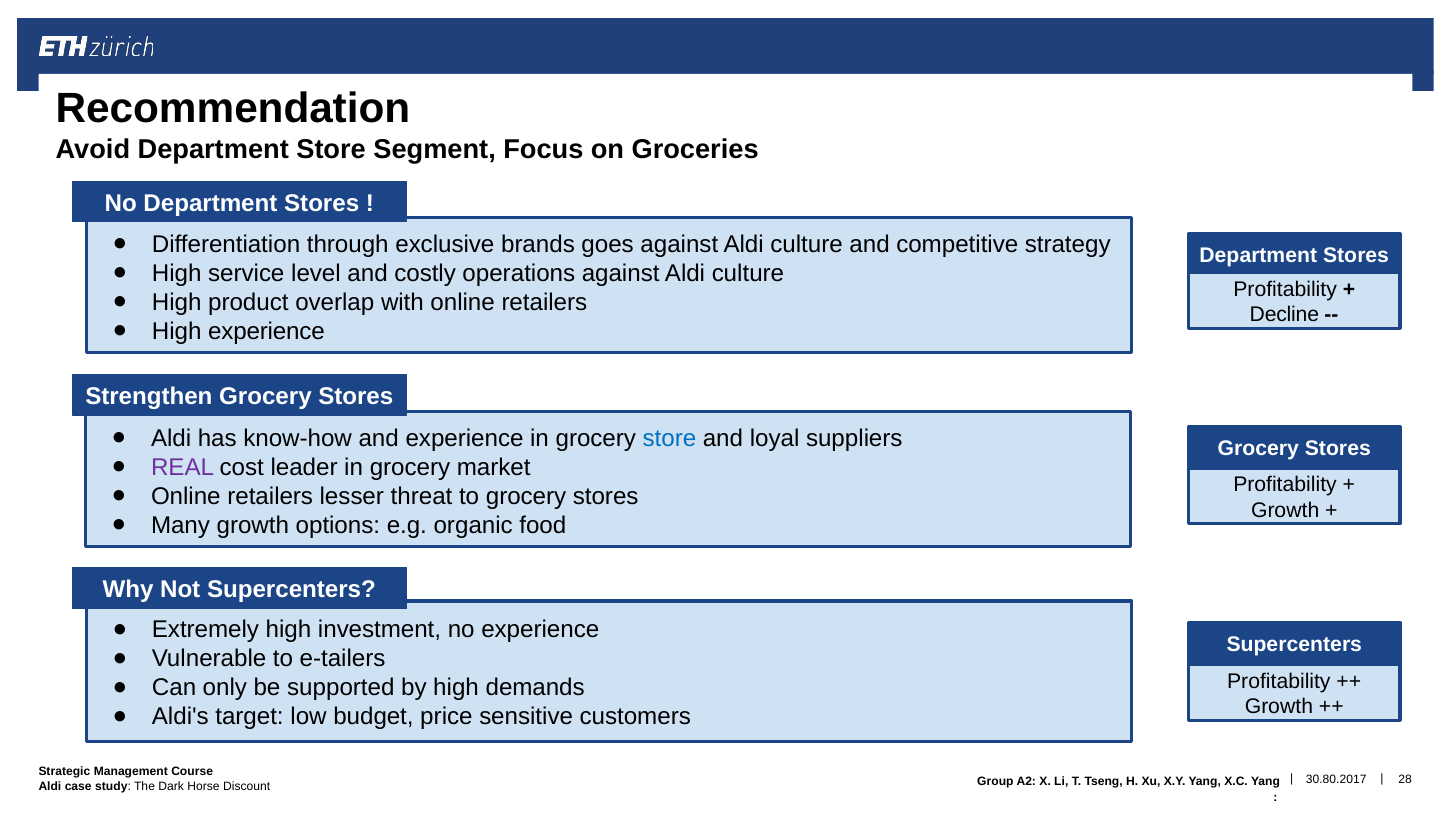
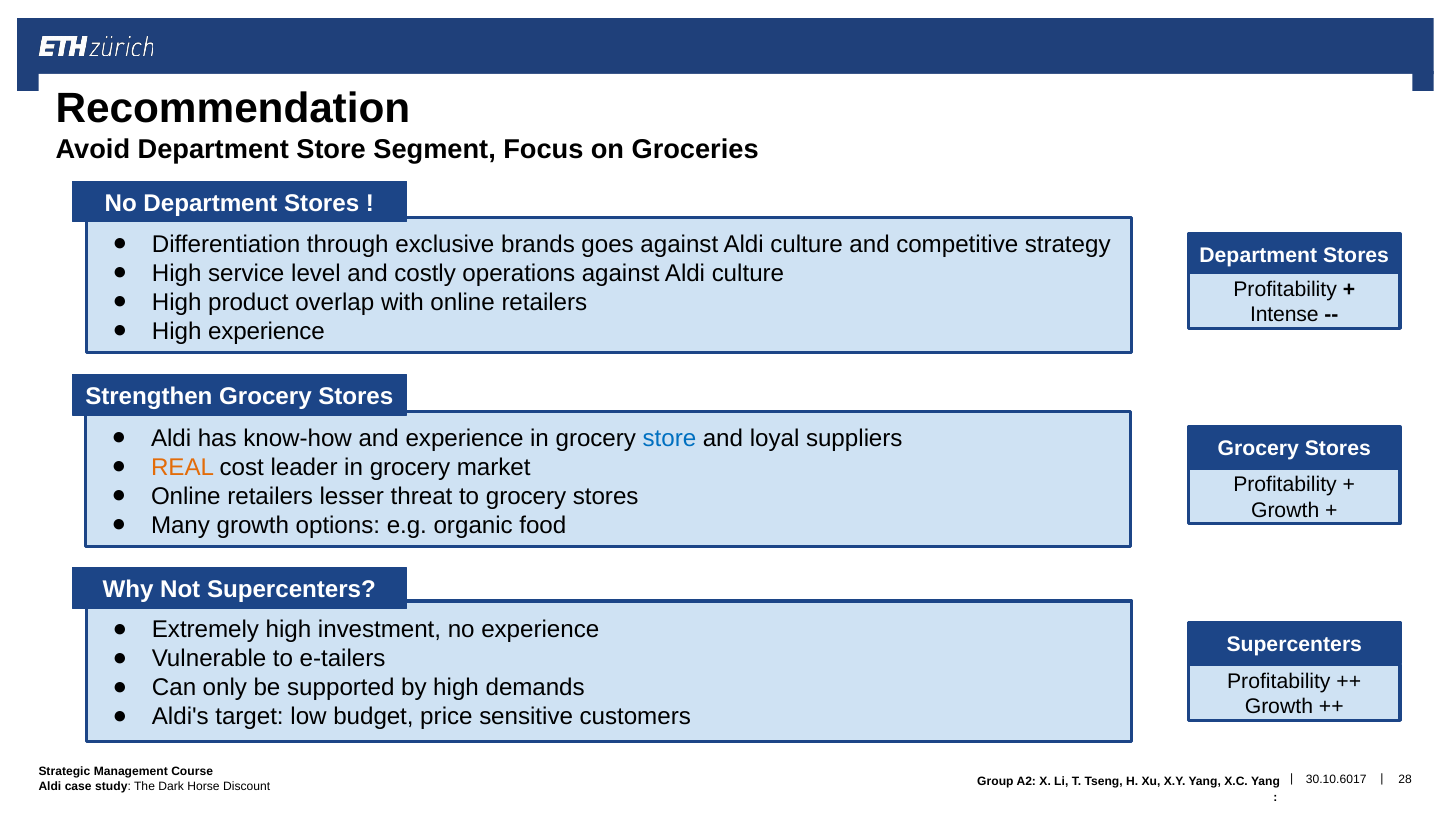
Decline: Decline -> Intense
REAL colour: purple -> orange
30.80.2017: 30.80.2017 -> 30.10.6017
